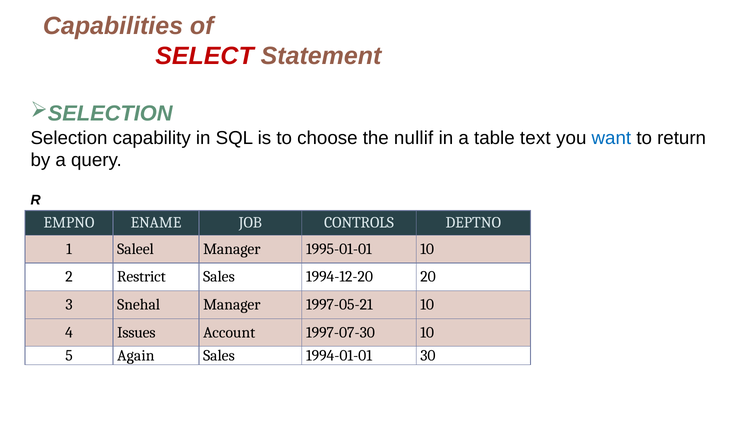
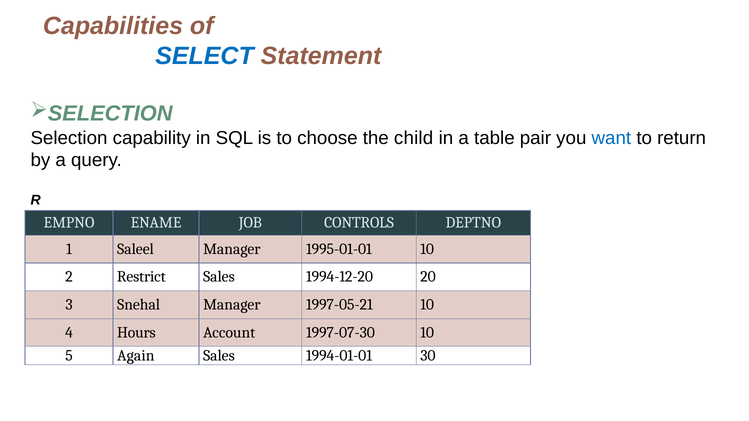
SELECT colour: red -> blue
nullif: nullif -> child
text: text -> pair
Issues: Issues -> Hours
